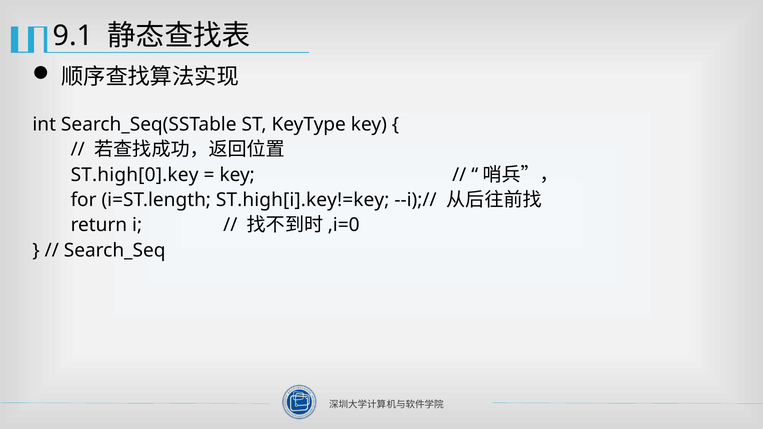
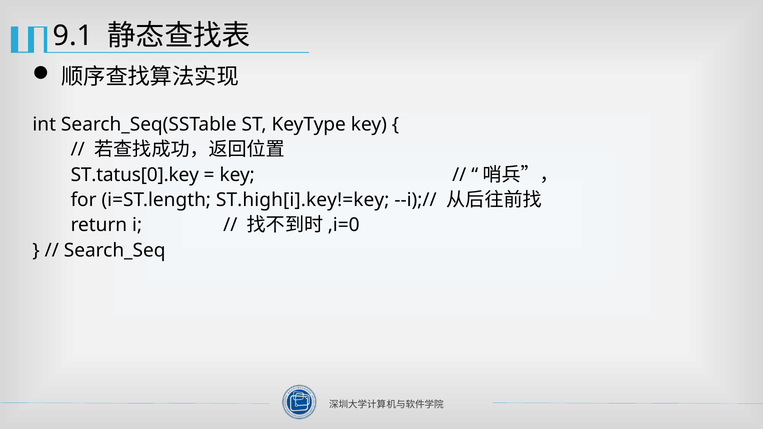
ST.high[0].key: ST.high[0].key -> ST.tatus[0].key
